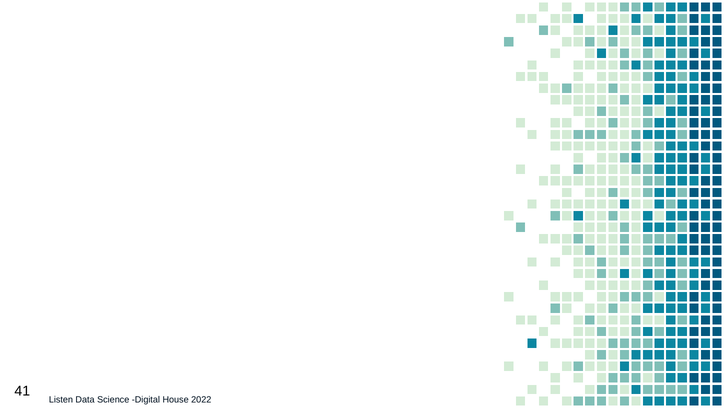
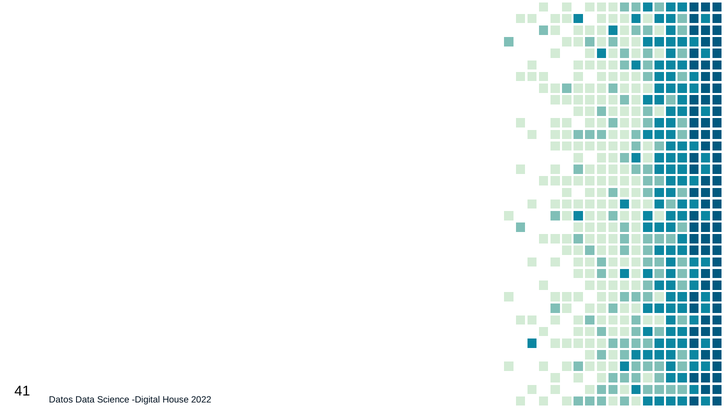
Listen: Listen -> Datos
